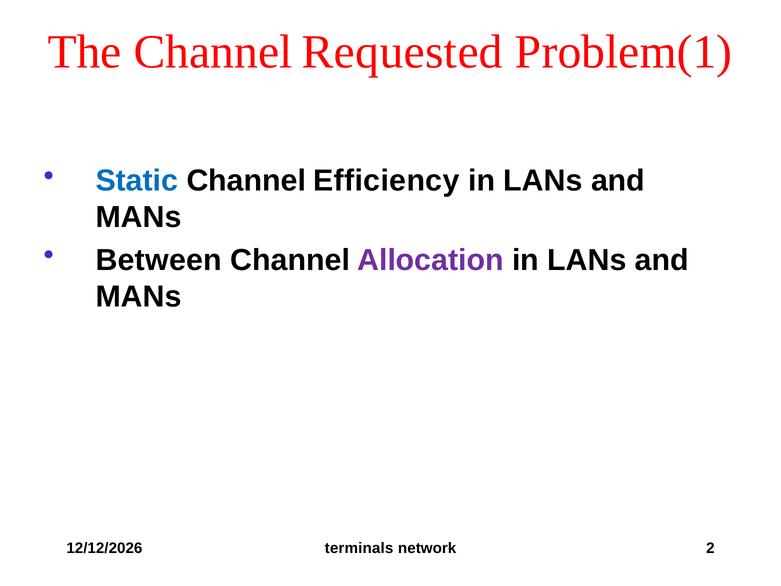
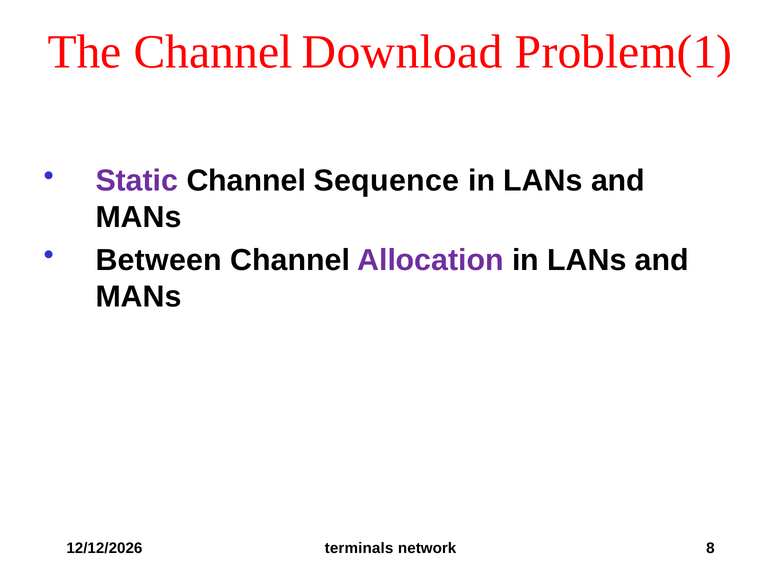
Requested: Requested -> Download
Static colour: blue -> purple
Efficiency: Efficiency -> Sequence
2: 2 -> 8
